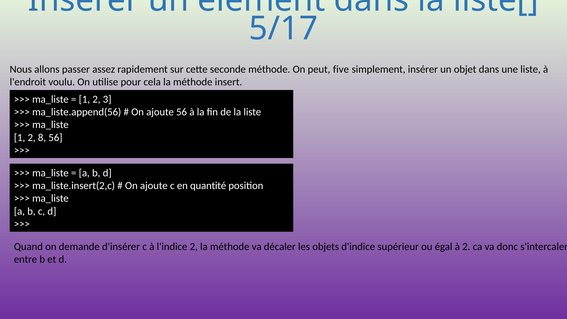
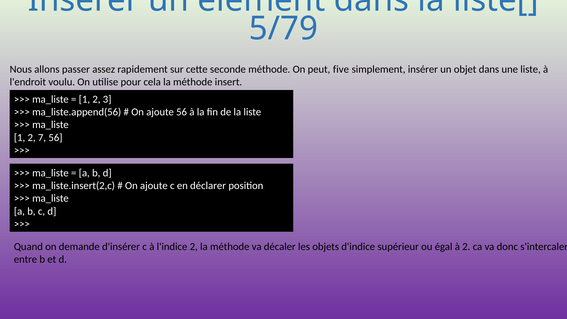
5/17: 5/17 -> 5/79
8: 8 -> 7
quantité: quantité -> déclarer
